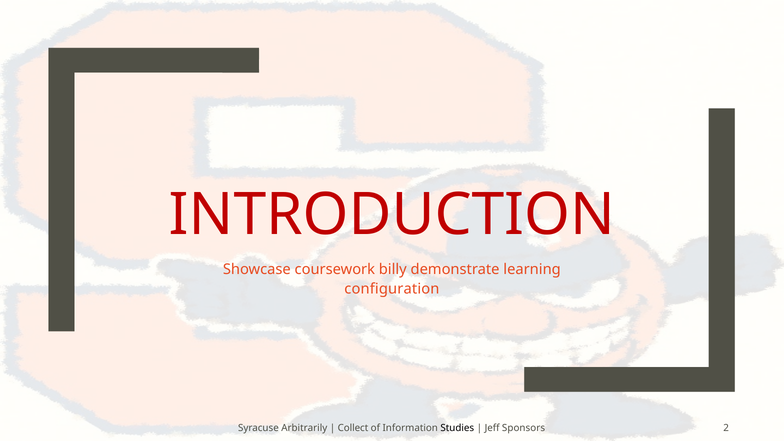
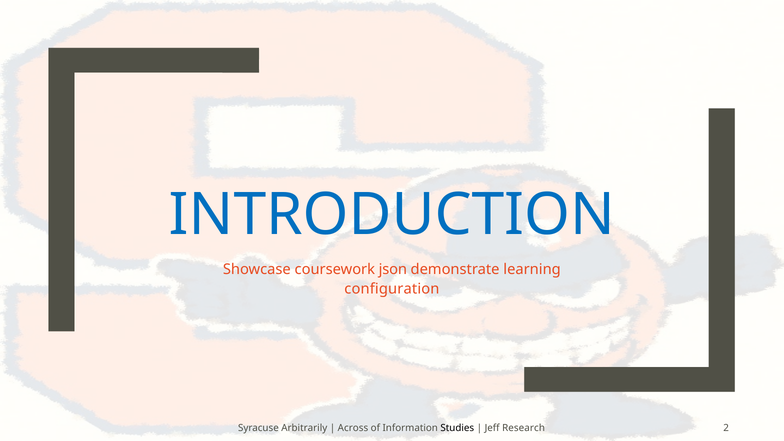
INTRODUCTION colour: red -> blue
billy: billy -> json
Collect: Collect -> Across
Sponsors: Sponsors -> Research
